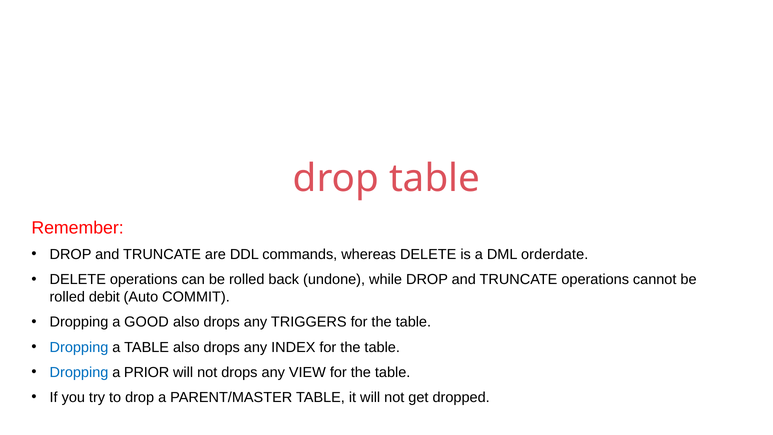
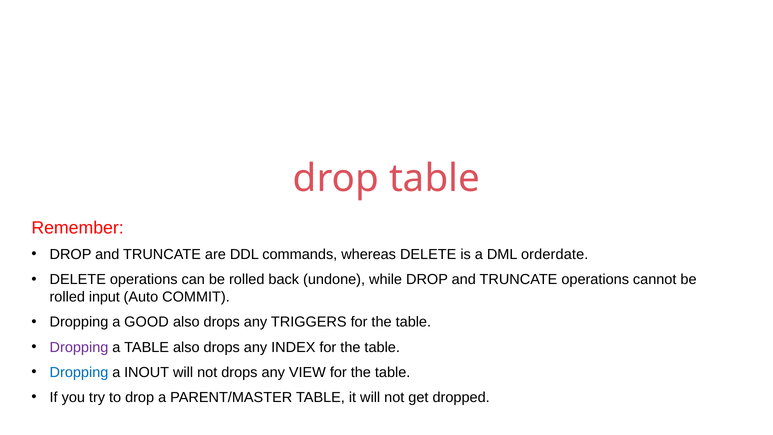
debit: debit -> input
Dropping at (79, 347) colour: blue -> purple
PRIOR: PRIOR -> INOUT
